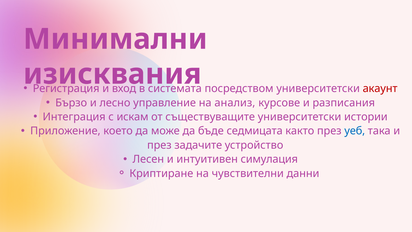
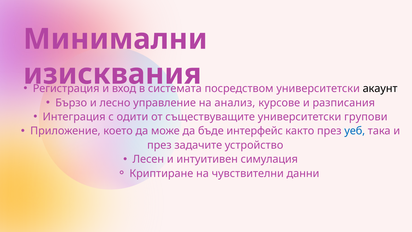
акаунт colour: red -> black
искам: искам -> одити
истории: истории -> групови
седмицата: седмицата -> интерфейс
